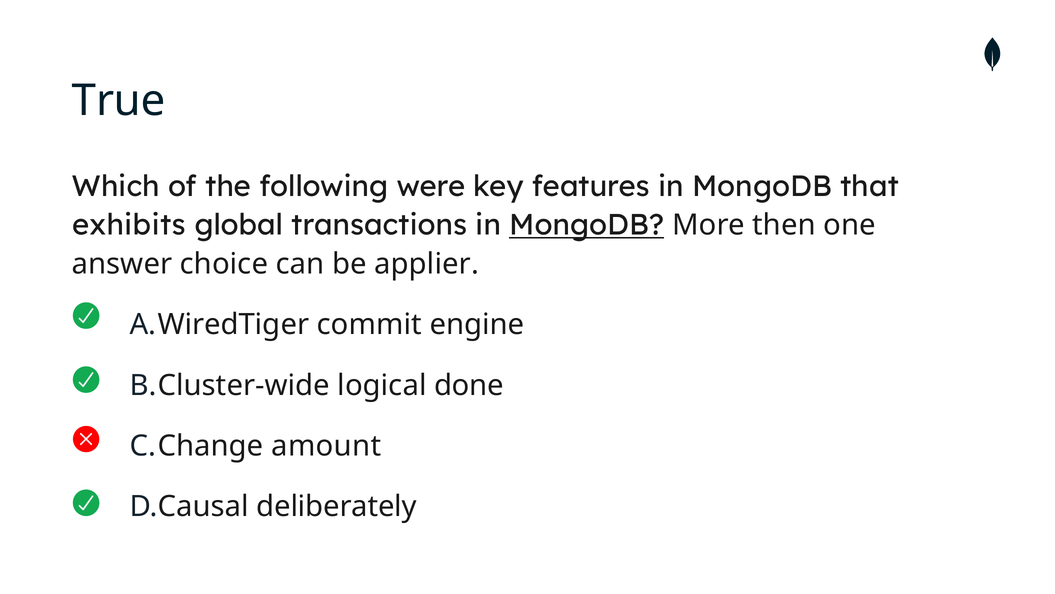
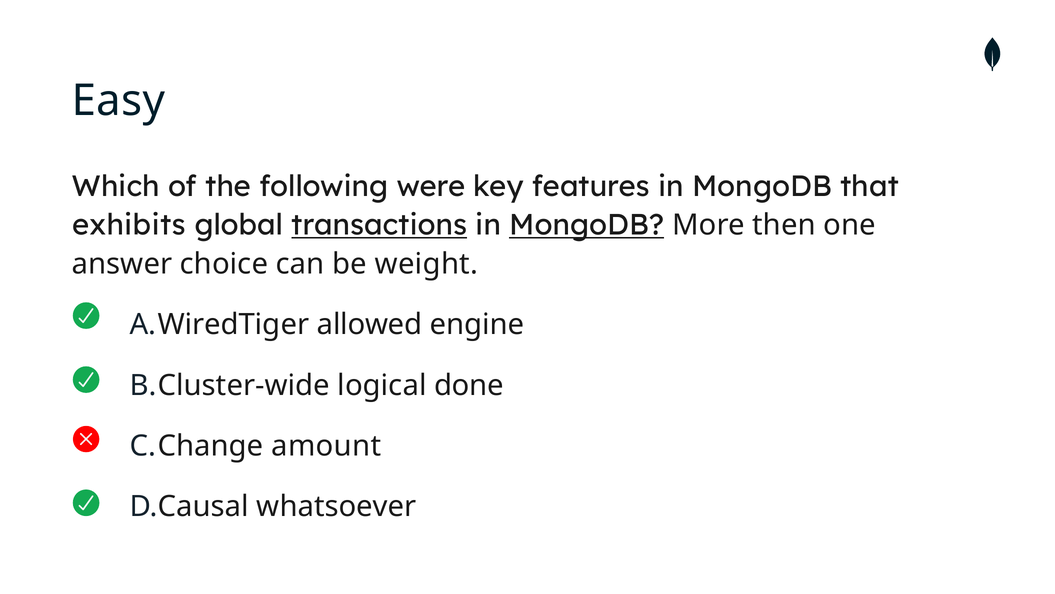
True: True -> Easy
transactions underline: none -> present
applier: applier -> weight
commit: commit -> allowed
deliberately: deliberately -> whatsoever
